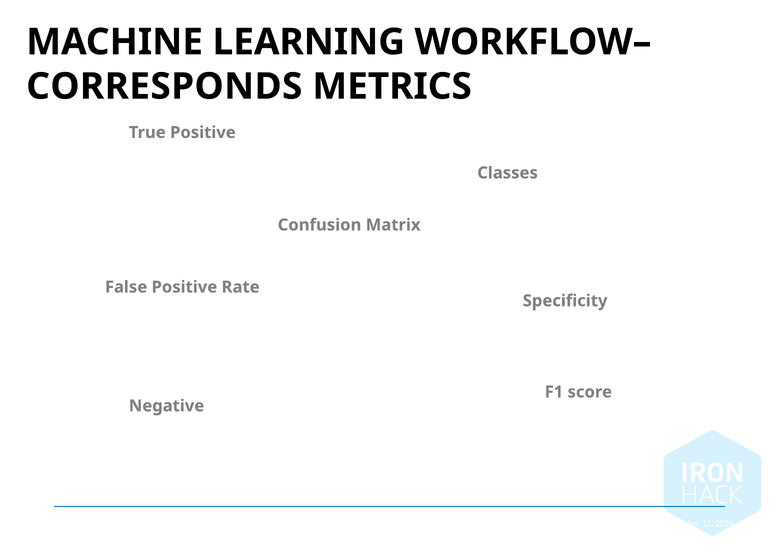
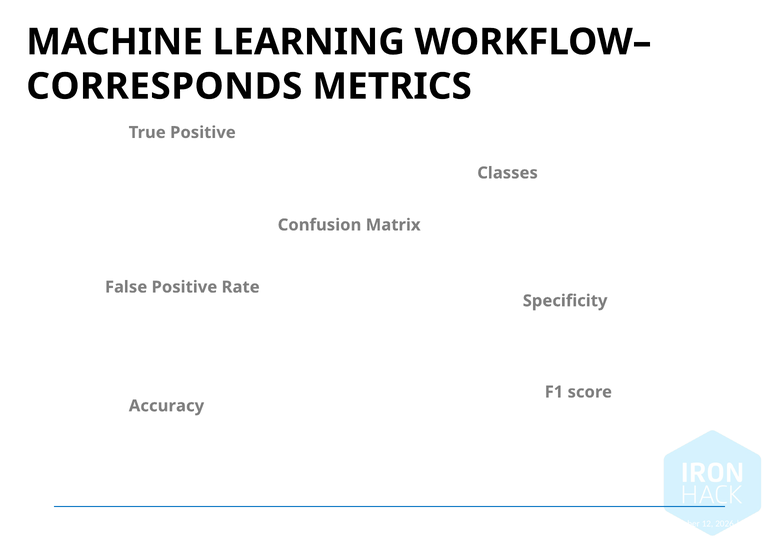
Negative: Negative -> Accuracy
